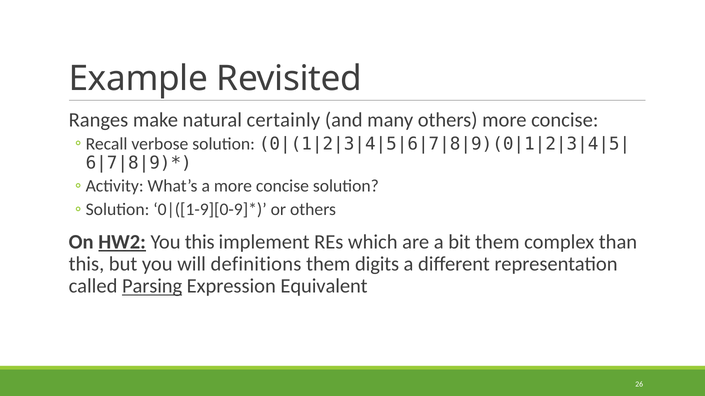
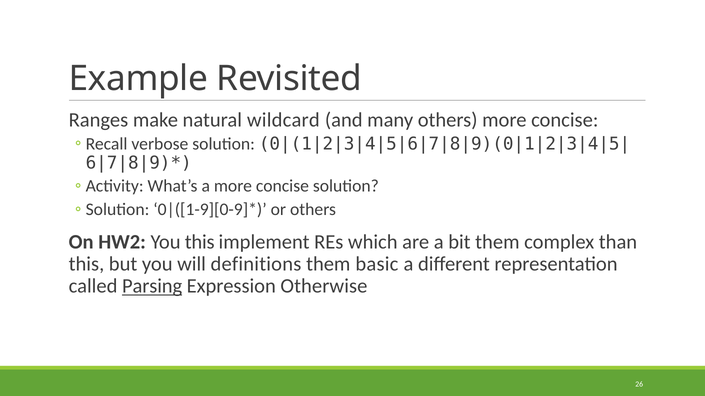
certainly: certainly -> wildcard
HW2 underline: present -> none
digits: digits -> basic
Equivalent: Equivalent -> Otherwise
